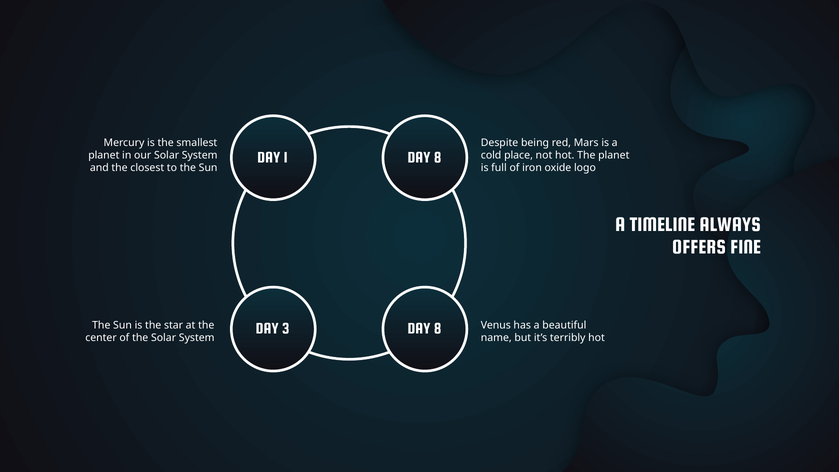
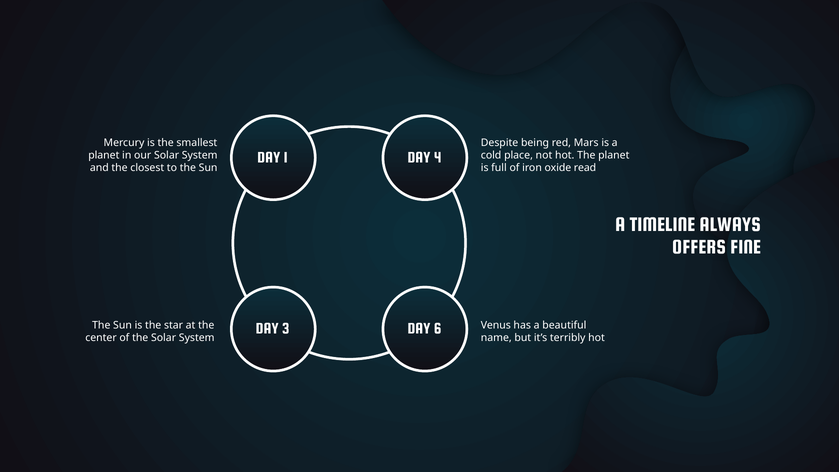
1 DAY 8: 8 -> 4
logo: logo -> read
3 DAY 8: 8 -> 6
